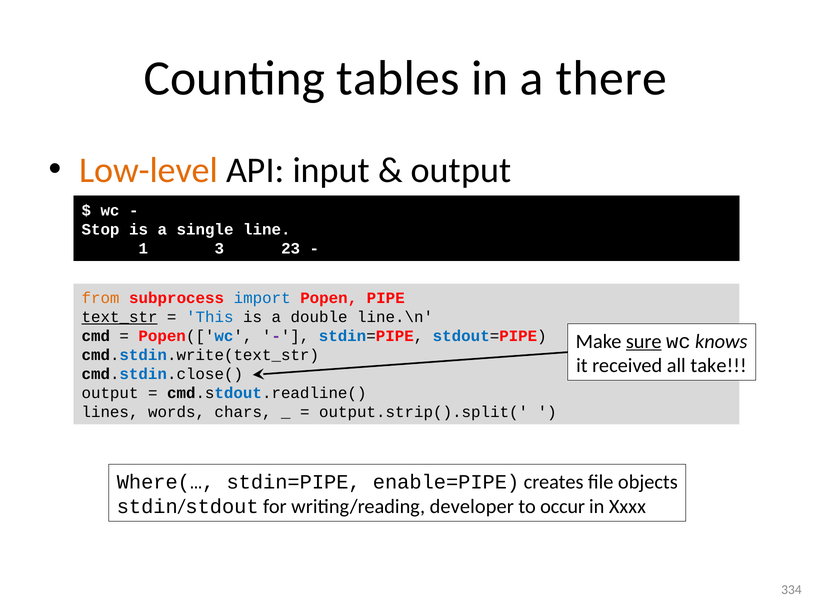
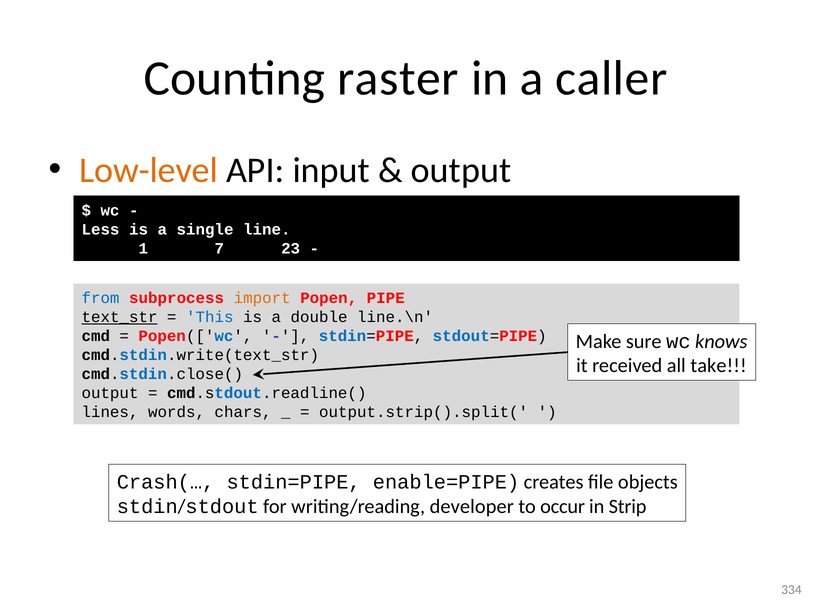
tables: tables -> raster
there: there -> caller
Stop: Stop -> Less
3: 3 -> 7
from colour: orange -> blue
import colour: blue -> orange
sure underline: present -> none
Where(…: Where(… -> Crash(…
Xxxx: Xxxx -> Strip
